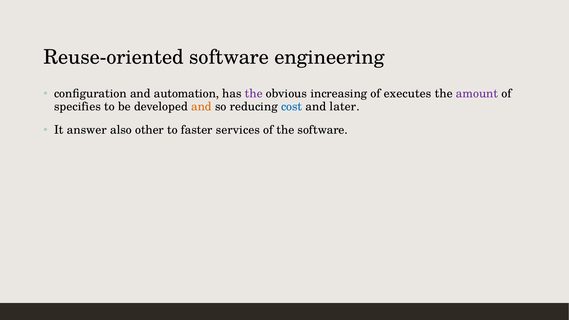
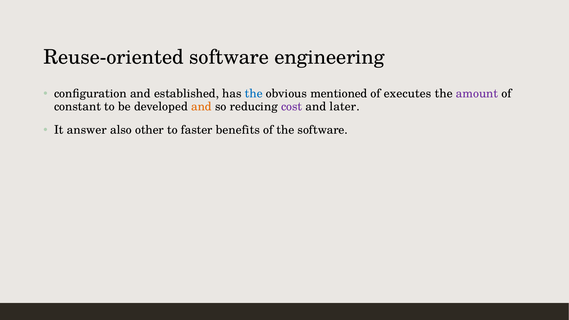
automation: automation -> established
the at (254, 94) colour: purple -> blue
increasing: increasing -> mentioned
specifies: specifies -> constant
cost colour: blue -> purple
services: services -> benefits
